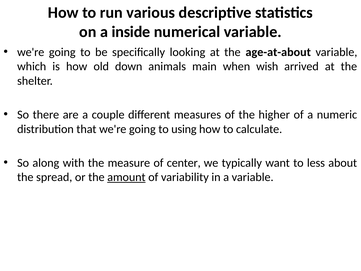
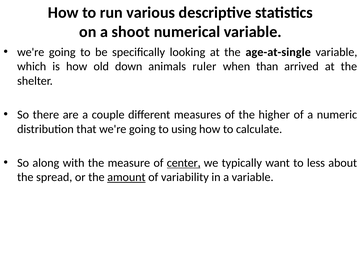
inside: inside -> shoot
age-at-about: age-at-about -> age-at-single
main: main -> ruler
wish: wish -> than
center underline: none -> present
